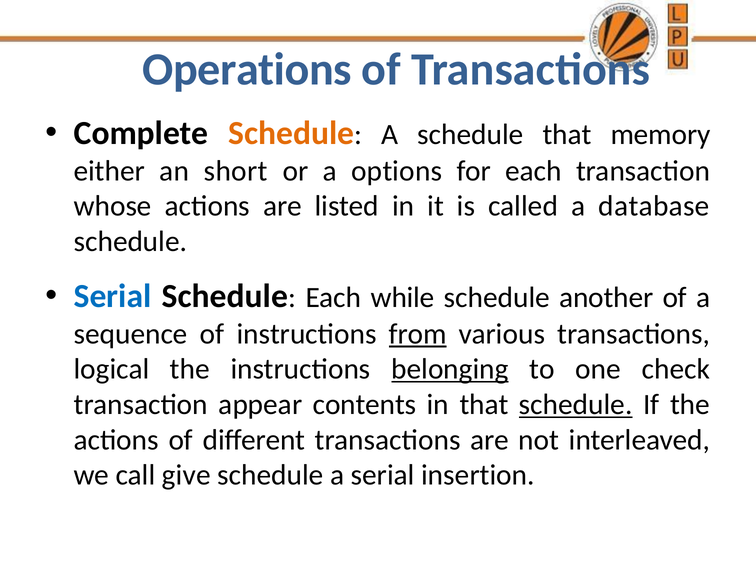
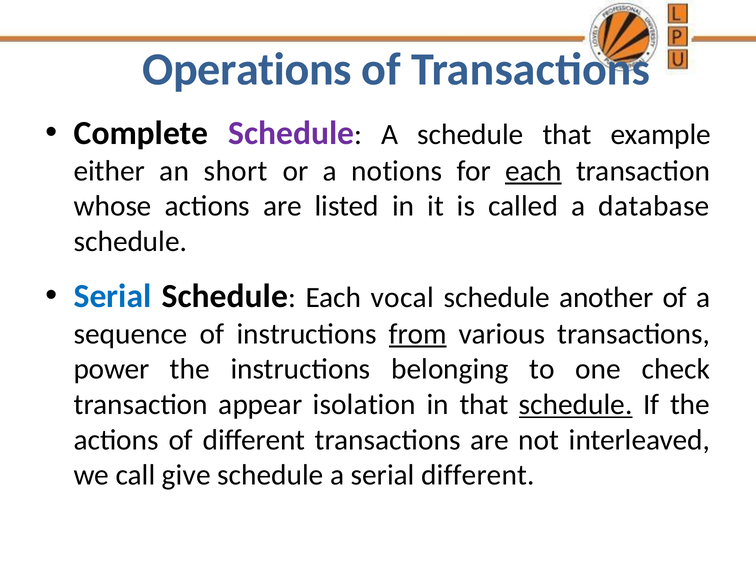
Schedule at (291, 133) colour: orange -> purple
memory: memory -> example
options: options -> notions
each at (533, 171) underline: none -> present
while: while -> vocal
logical: logical -> power
belonging underline: present -> none
contents: contents -> isolation
serial insertion: insertion -> different
